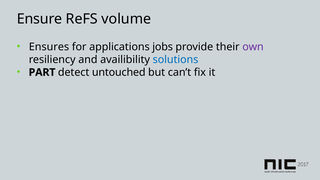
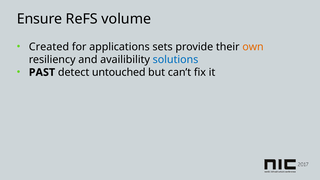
Ensures: Ensures -> Created
jobs: jobs -> sets
own colour: purple -> orange
PART: PART -> PAST
